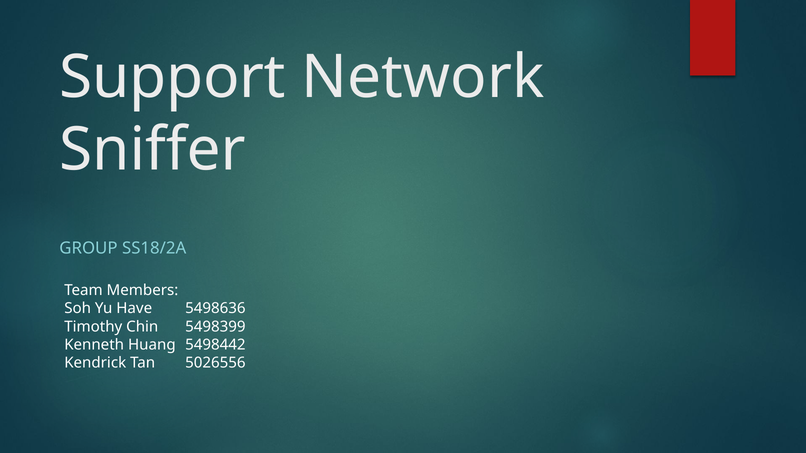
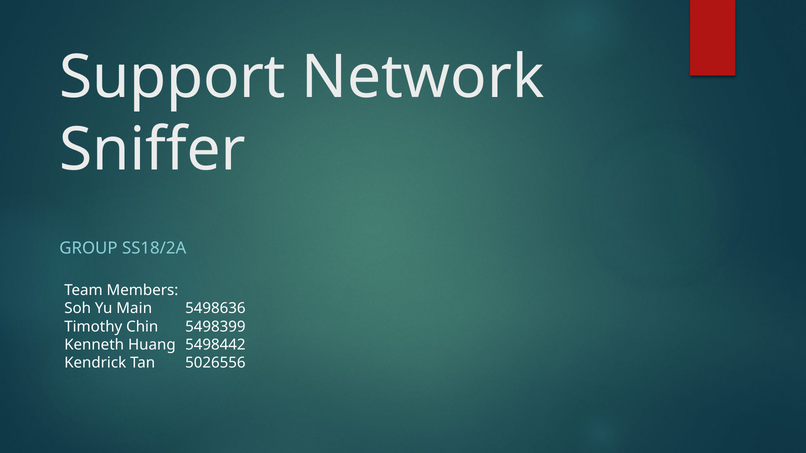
Have: Have -> Main
